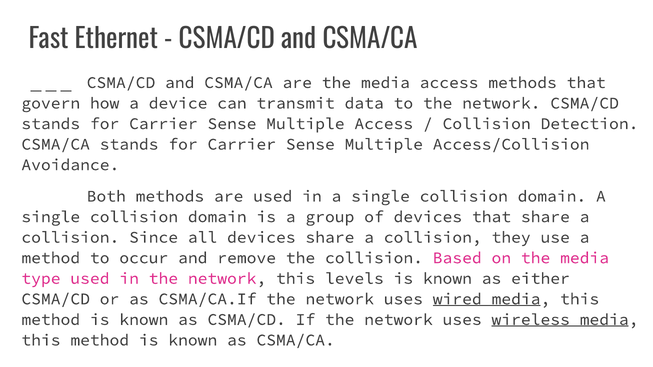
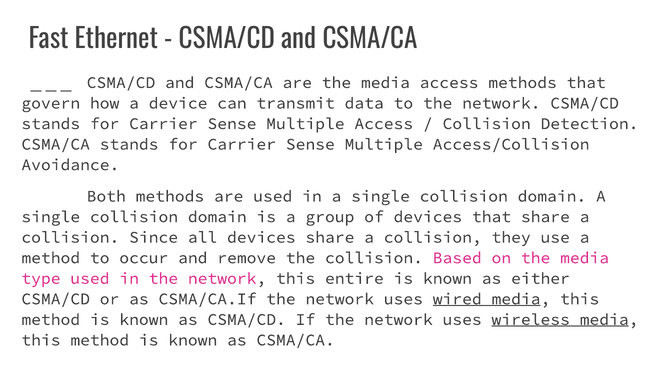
levels: levels -> entire
